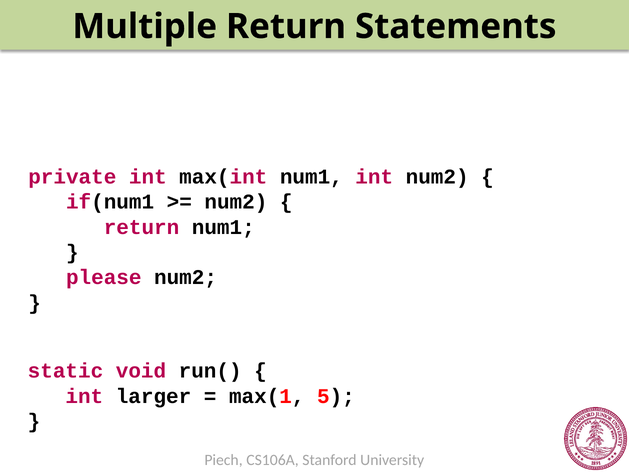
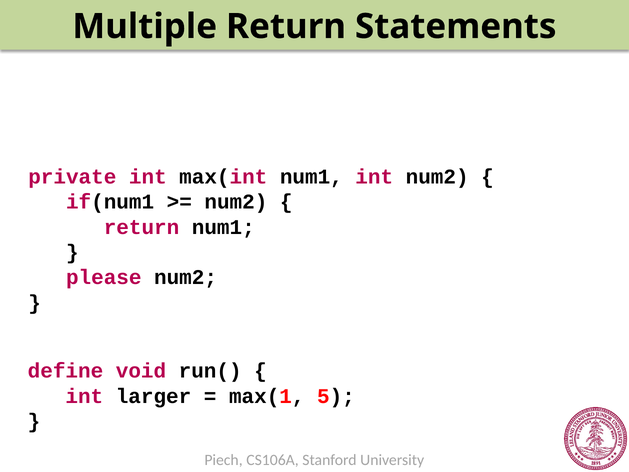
static: static -> define
